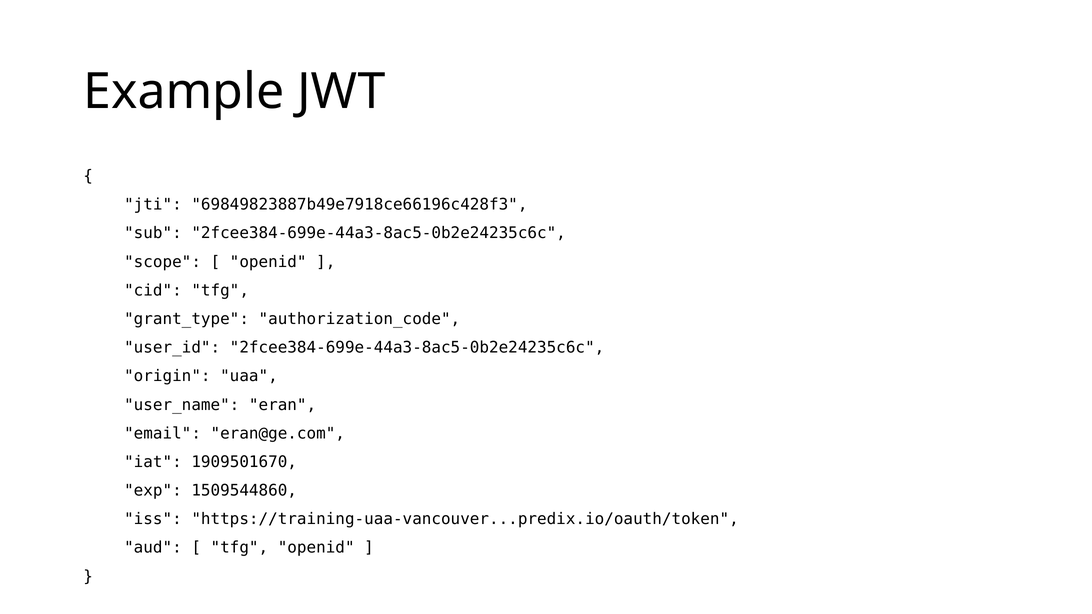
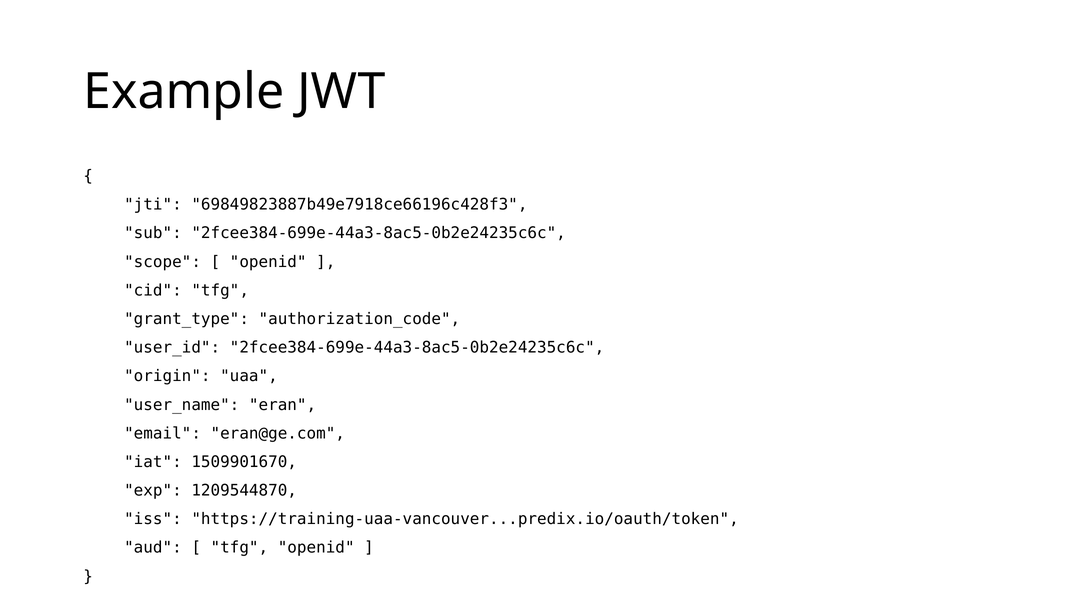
1909501670: 1909501670 -> 1509901670
1509544860: 1509544860 -> 1209544870
